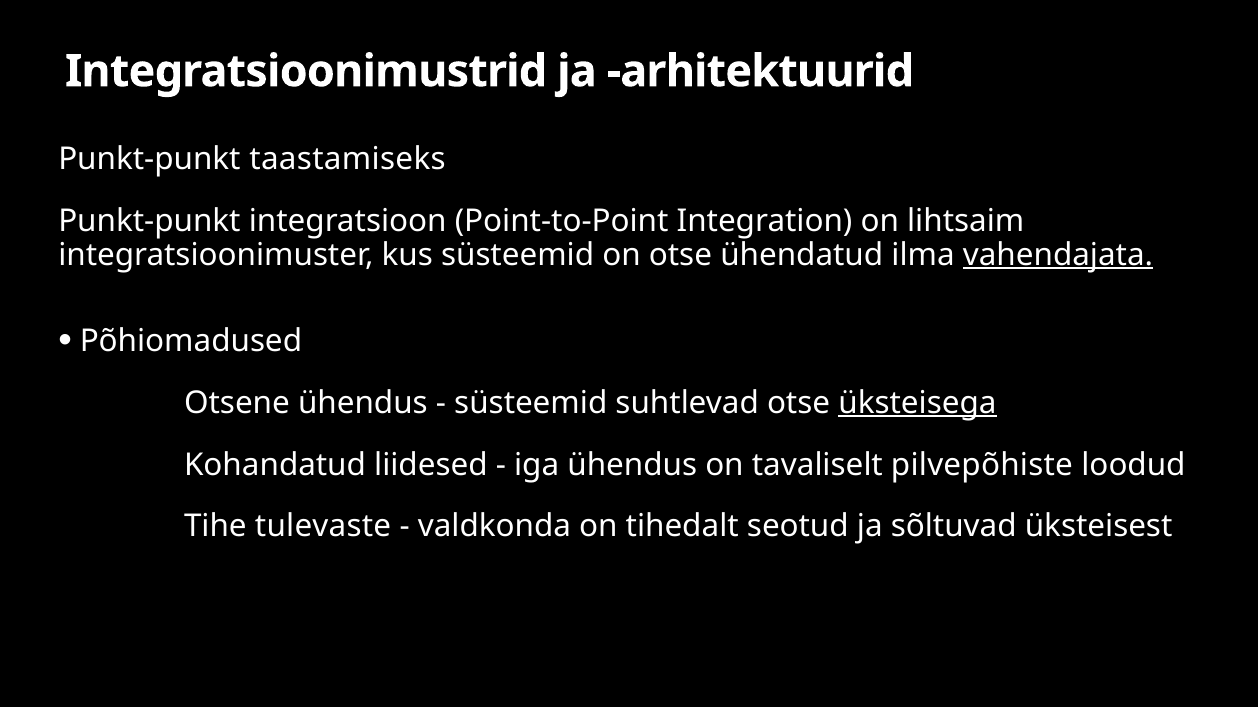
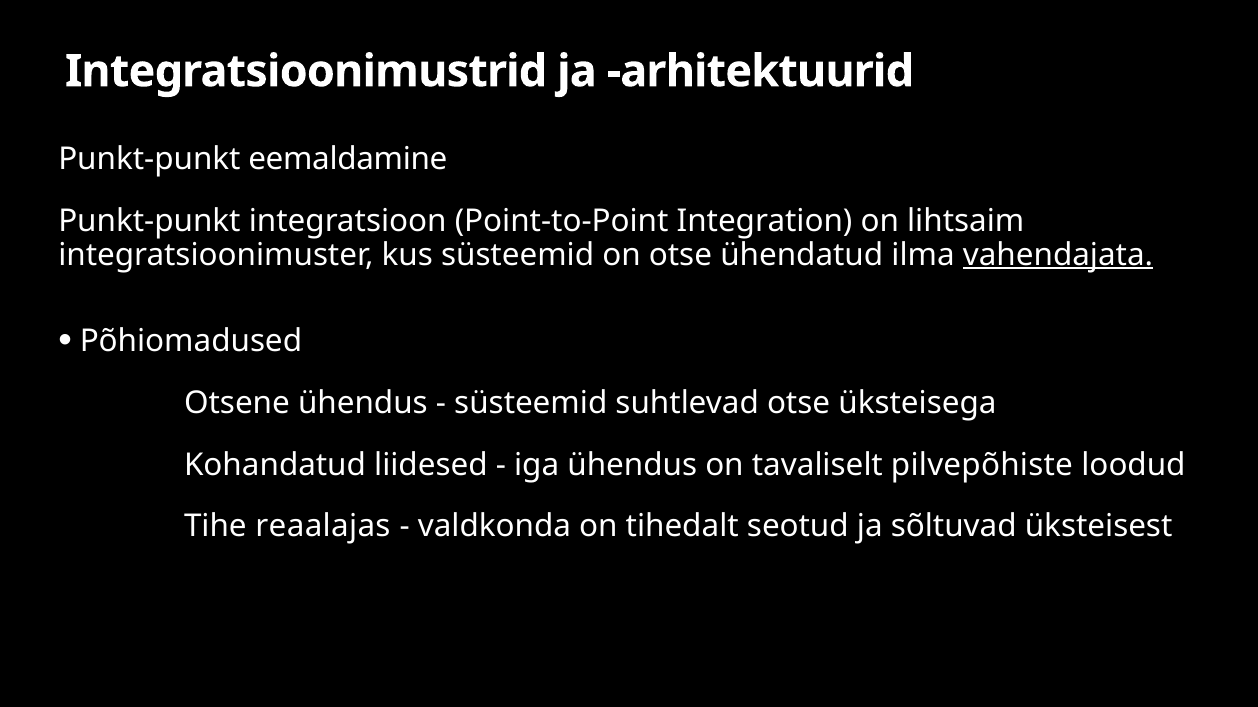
taastamiseks: taastamiseks -> eemaldamine
üksteisega underline: present -> none
tulevaste: tulevaste -> reaalajas
